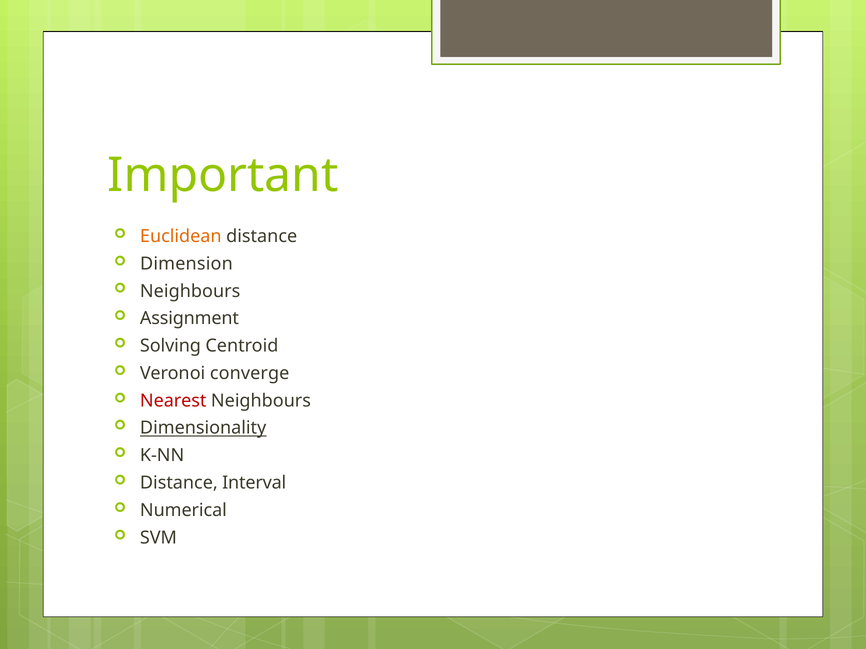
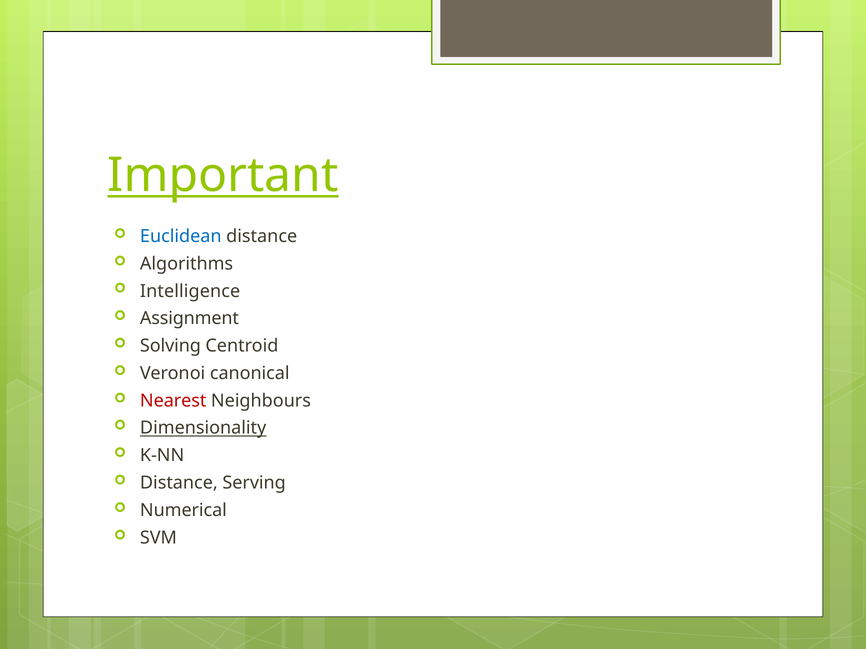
Important underline: none -> present
Euclidean colour: orange -> blue
Dimension: Dimension -> Algorithms
Neighbours at (190, 291): Neighbours -> Intelligence
converge: converge -> canonical
Interval: Interval -> Serving
